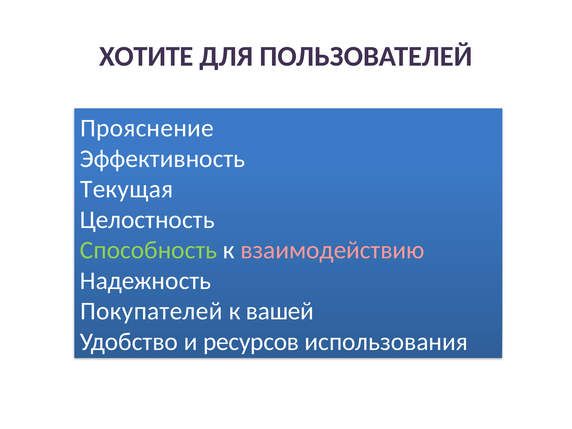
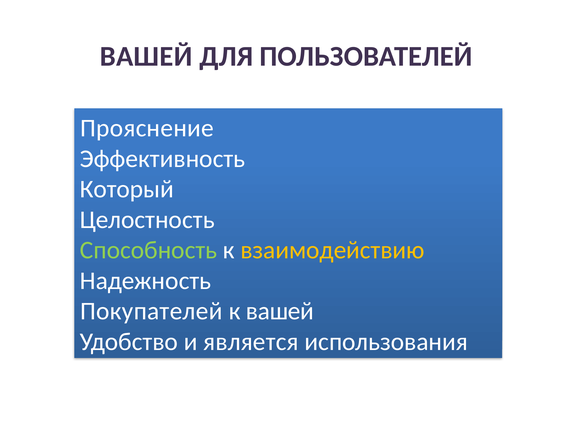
ХОТИТЕ at (146, 56): ХОТИТЕ -> ВАШЕЙ
Текущая: Текущая -> Который
взаимодействию colour: pink -> yellow
ресурсов: ресурсов -> является
